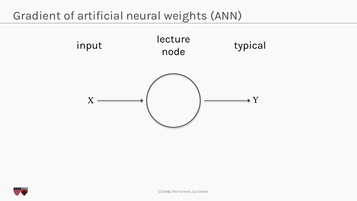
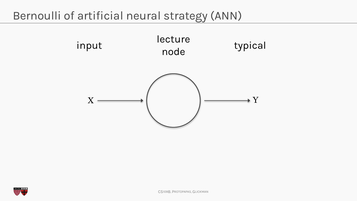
Gradient: Gradient -> Bernoulli
weights: weights -> strategy
